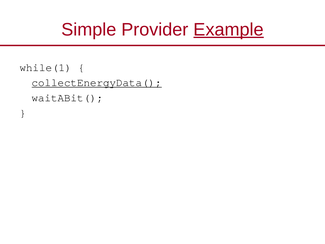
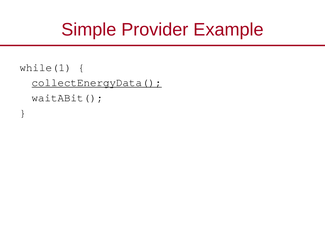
Example underline: present -> none
